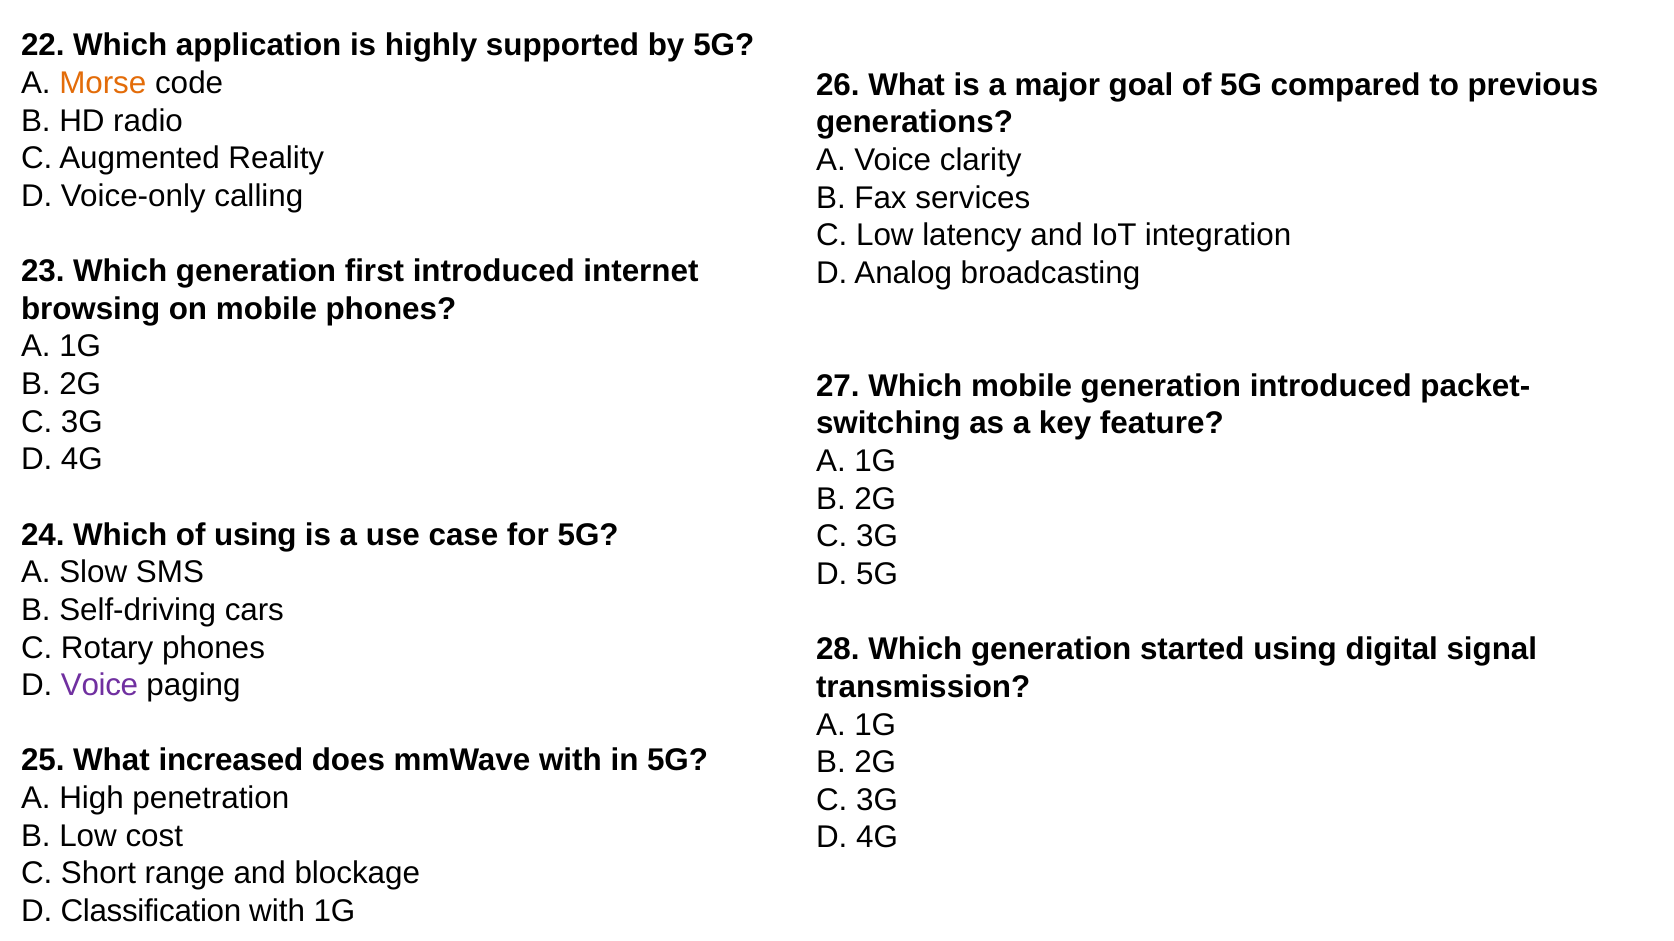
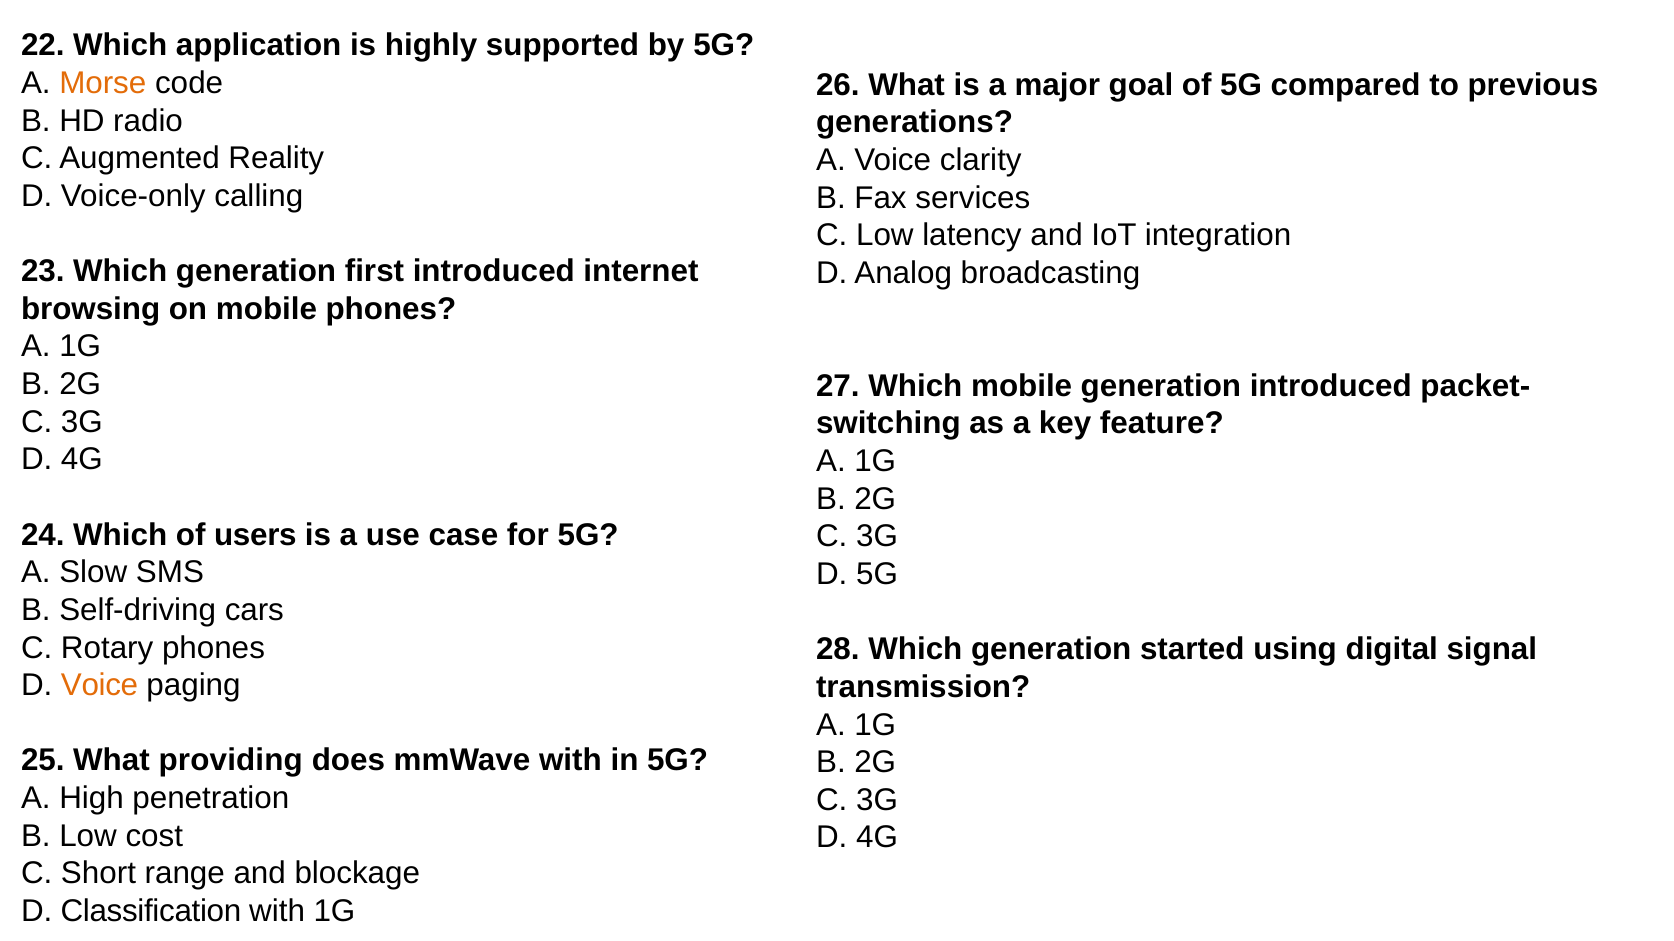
of using: using -> users
Voice at (100, 686) colour: purple -> orange
increased: increased -> providing
